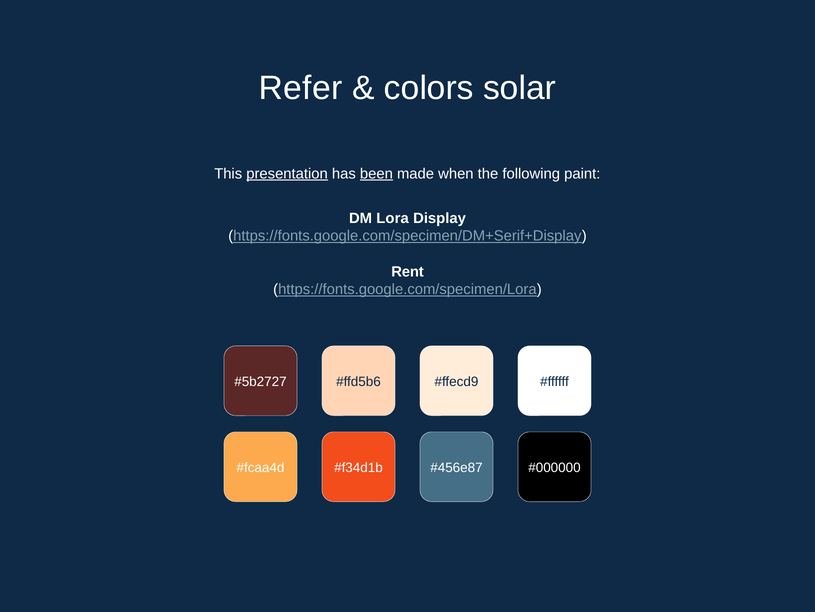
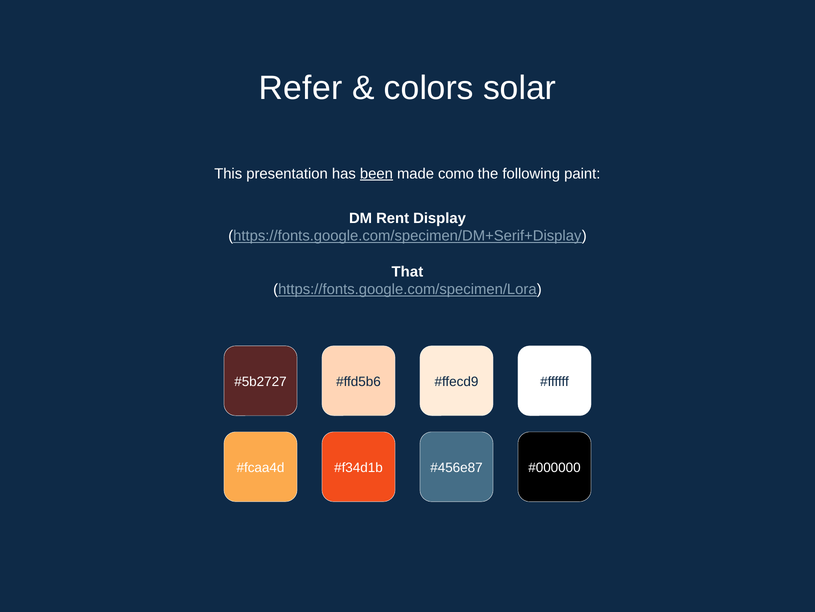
presentation underline: present -> none
when: when -> como
Lora: Lora -> Rent
Rent: Rent -> That
